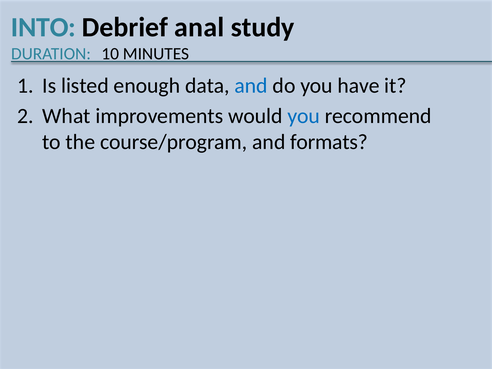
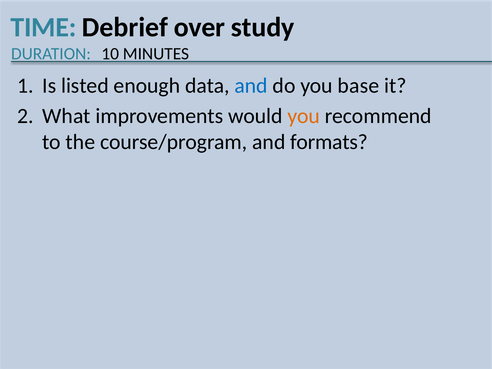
INTO: INTO -> TIME
anal: anal -> over
have: have -> base
you at (304, 116) colour: blue -> orange
